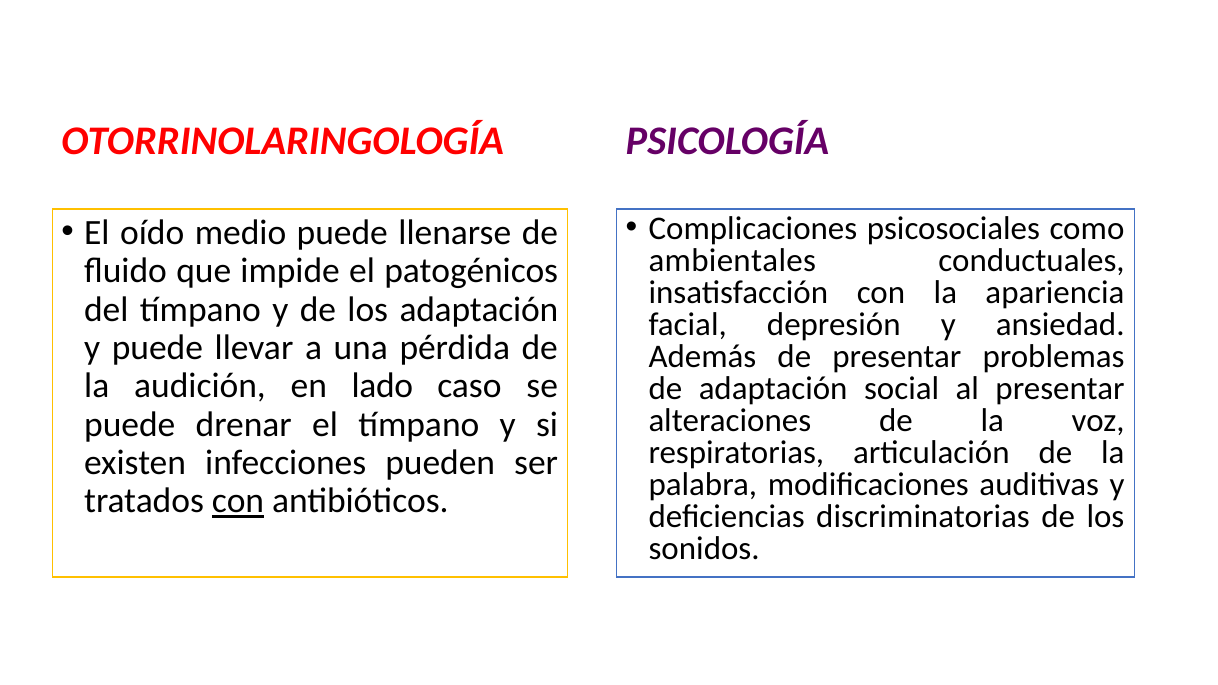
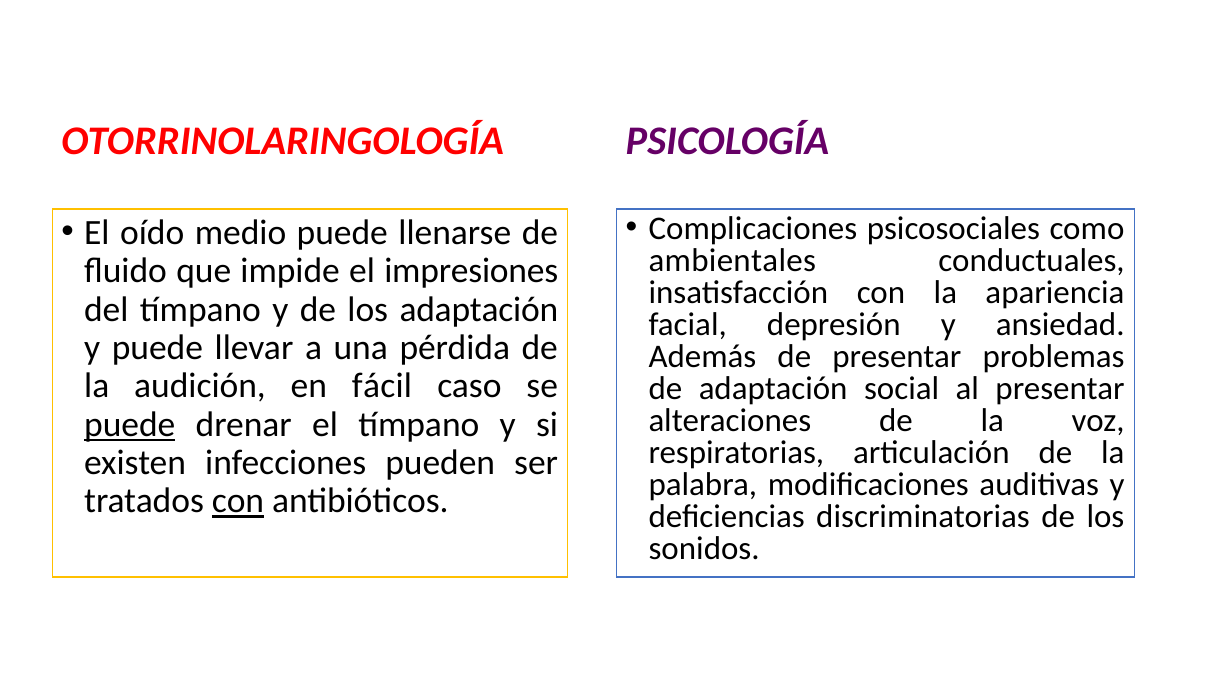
patogénicos: patogénicos -> impresiones
lado: lado -> fácil
puede at (130, 425) underline: none -> present
